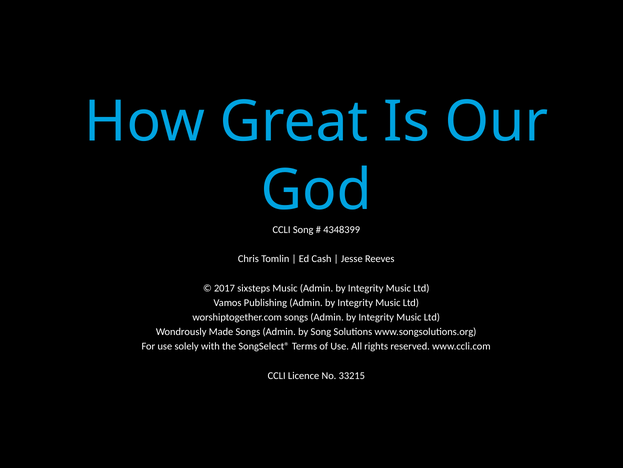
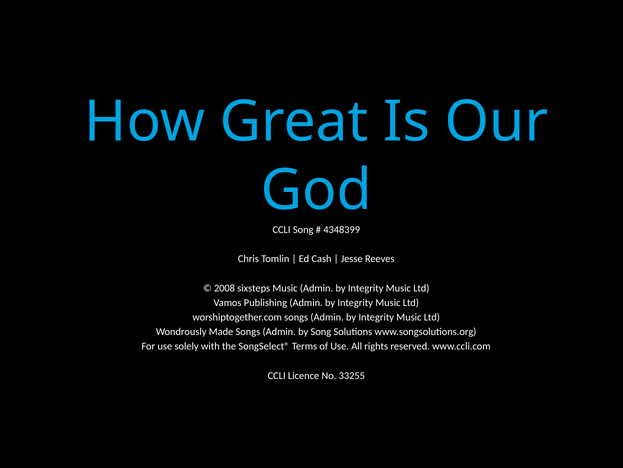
2017: 2017 -> 2008
33215: 33215 -> 33255
